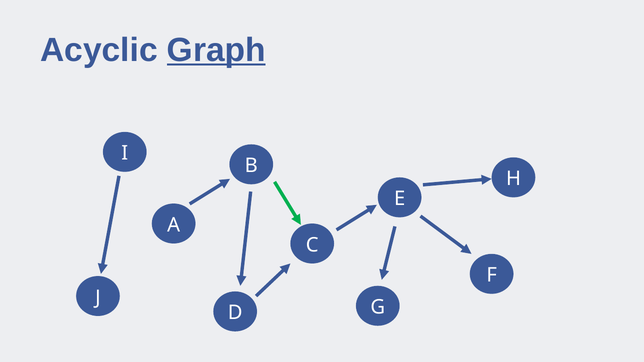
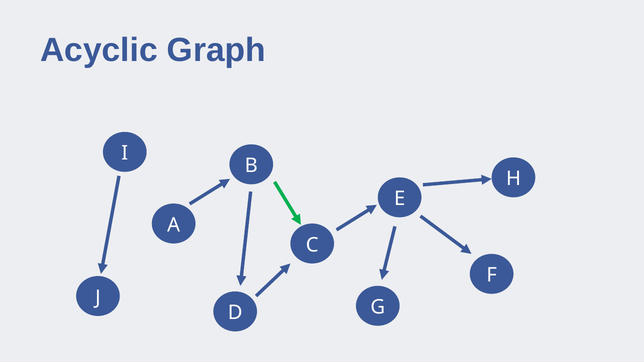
Graph underline: present -> none
